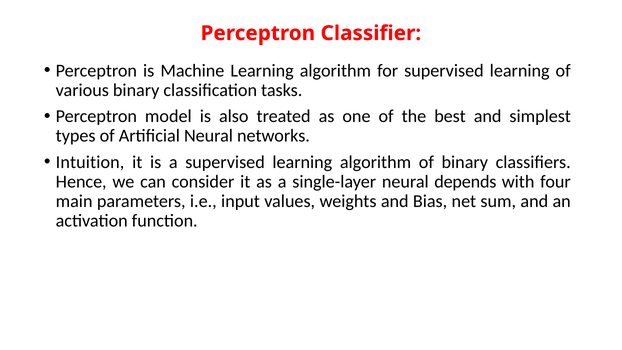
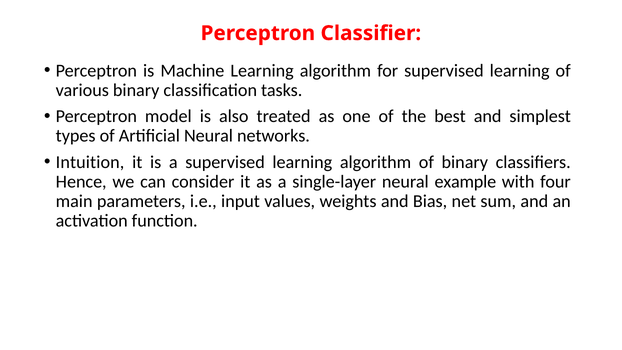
depends: depends -> example
